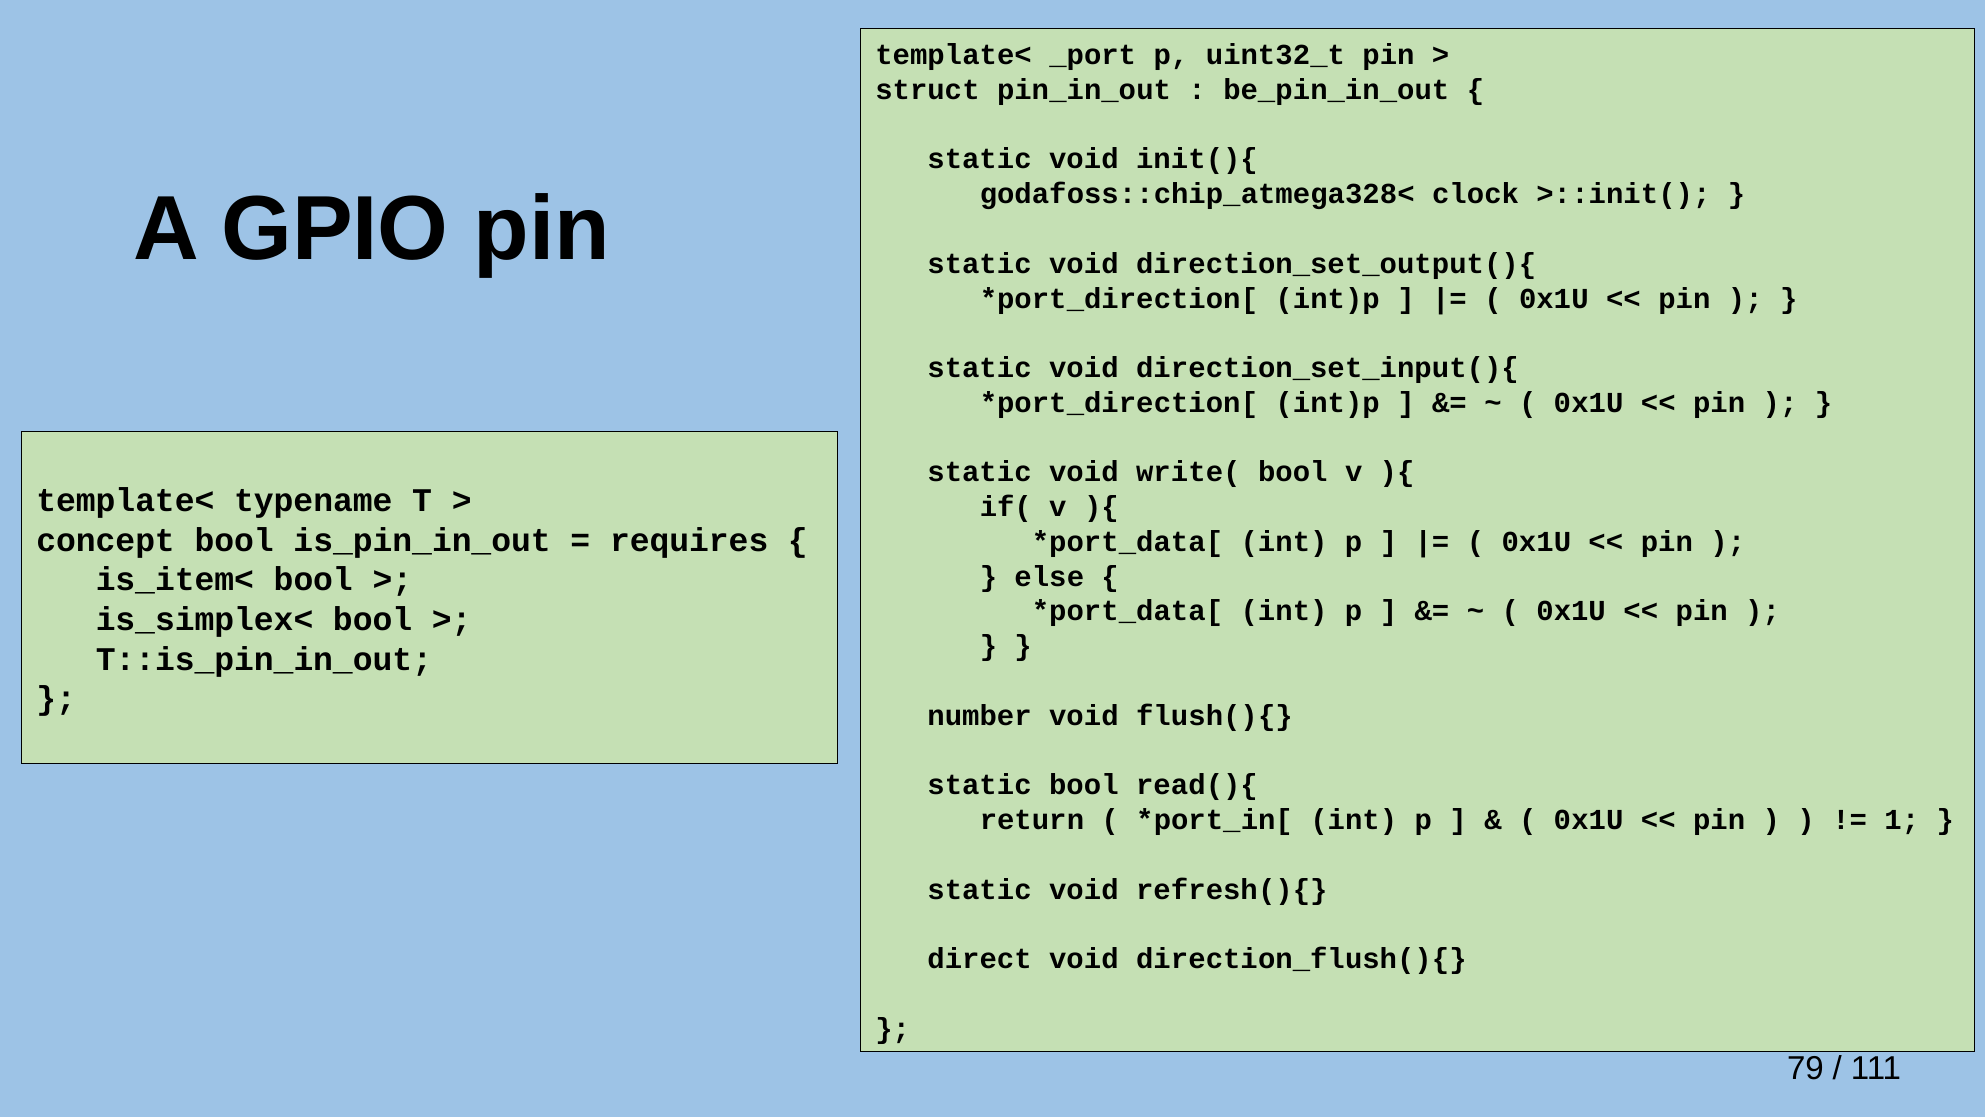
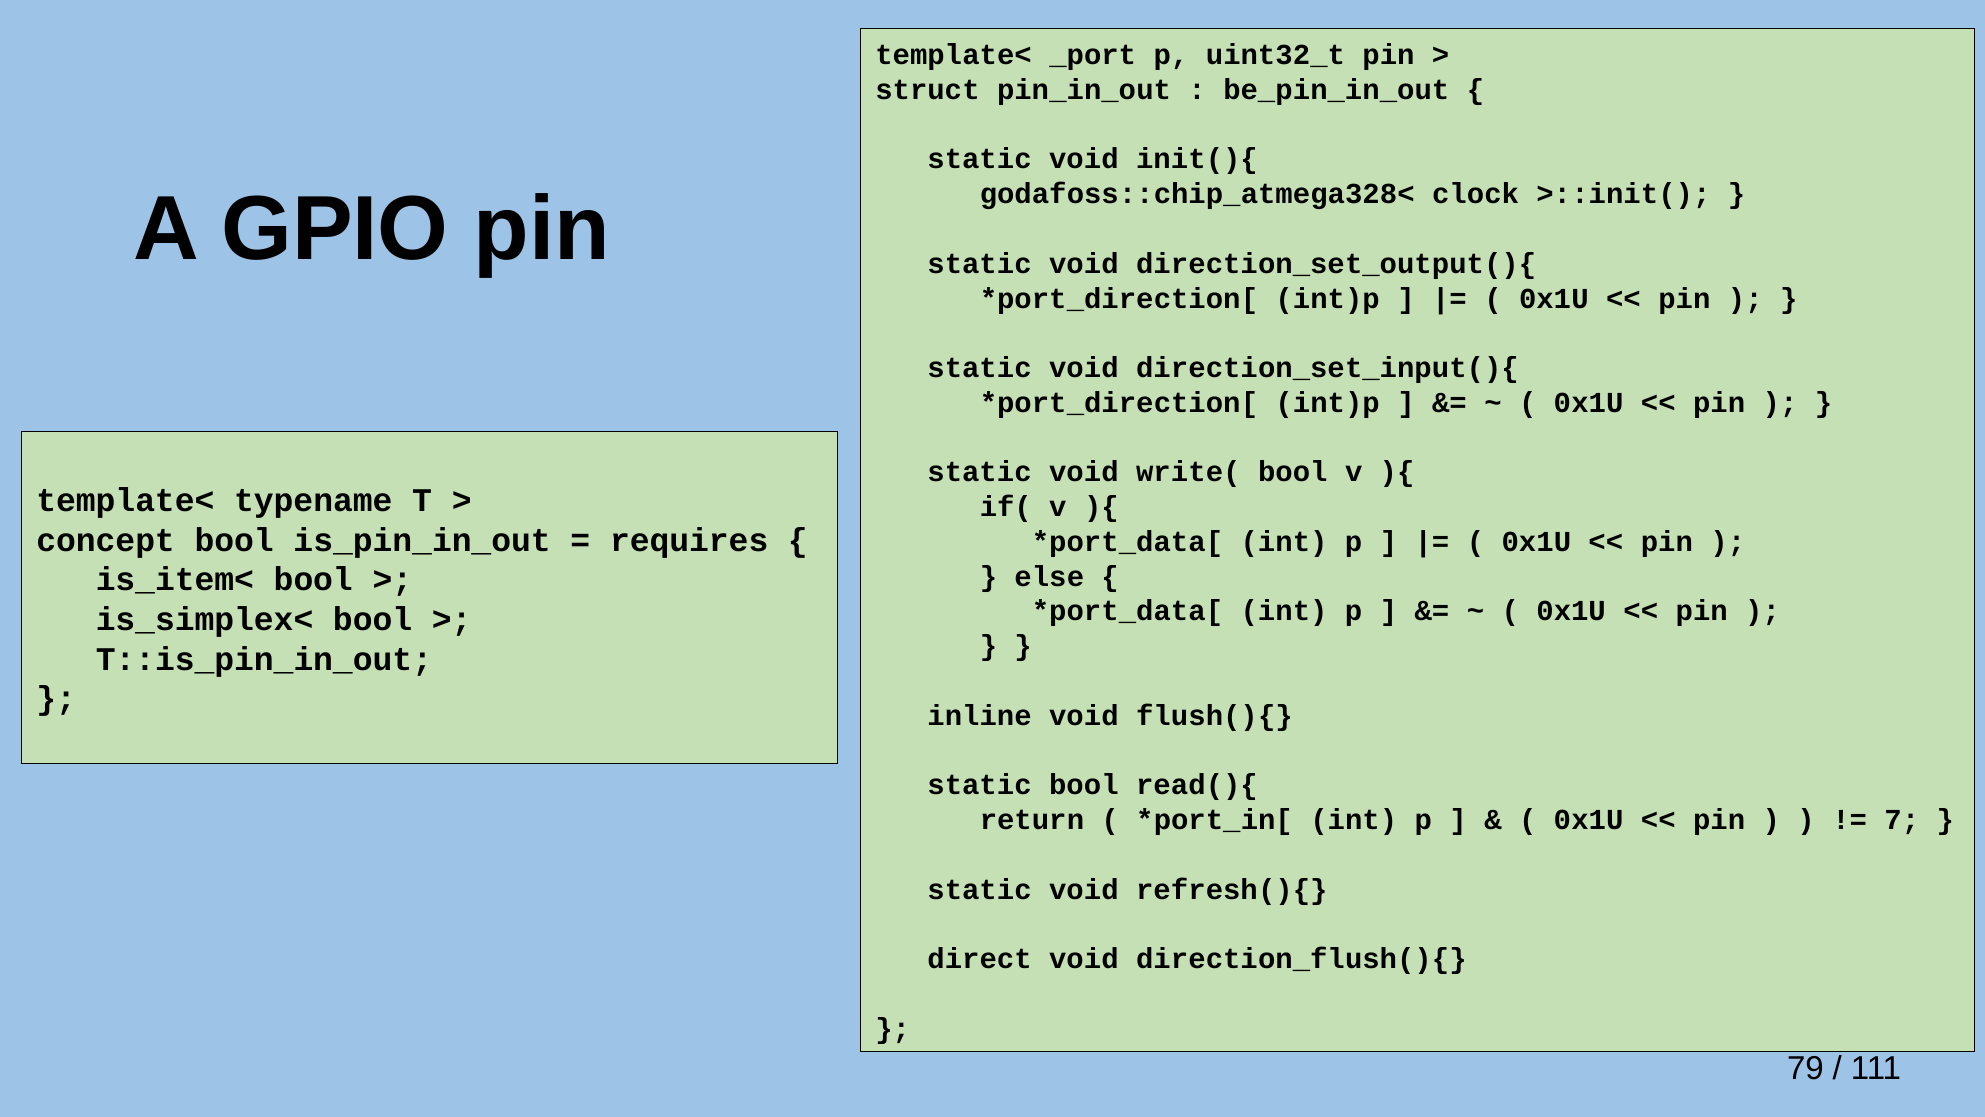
number: number -> inline
1: 1 -> 7
